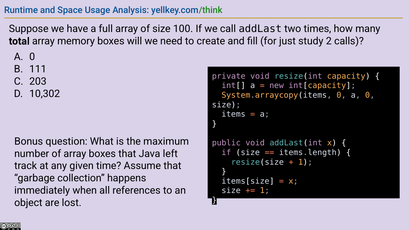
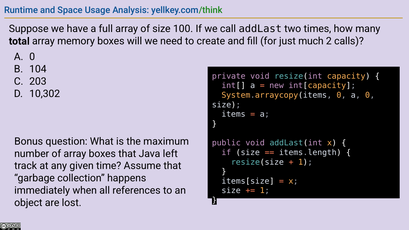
study: study -> much
111: 111 -> 104
